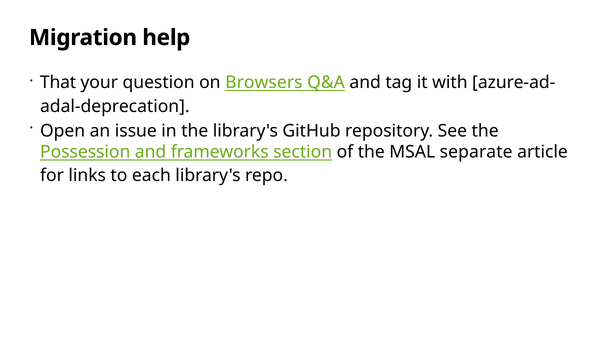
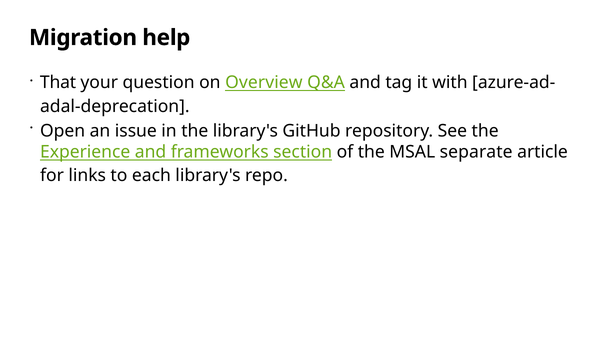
Browsers: Browsers -> Overview
Possession: Possession -> Experience
